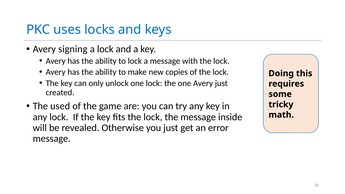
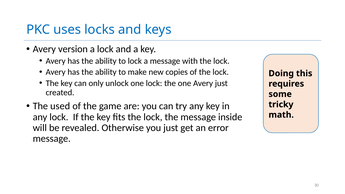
signing: signing -> version
